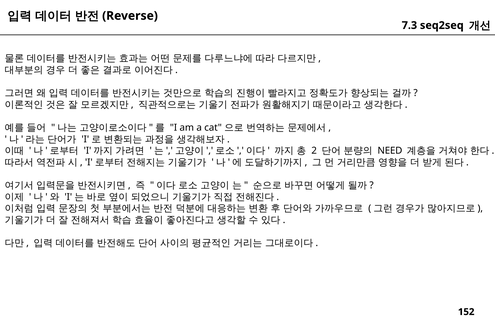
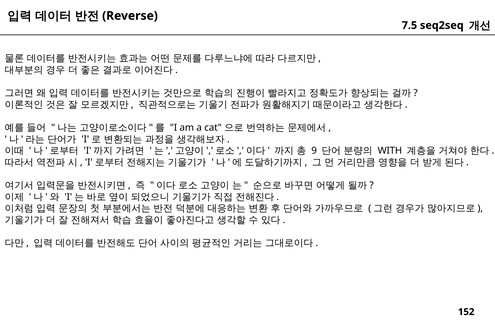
7.3: 7.3 -> 7.5
2: 2 -> 9
NEED: NEED -> WITH
